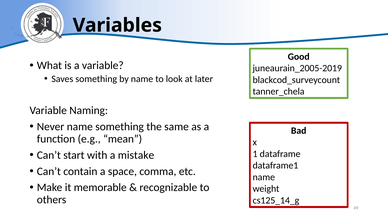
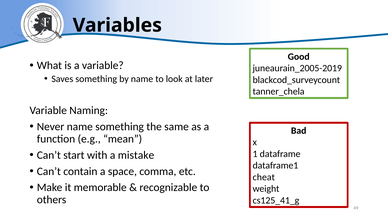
name at (264, 177): name -> cheat
cs125_14_g: cs125_14_g -> cs125_41_g
